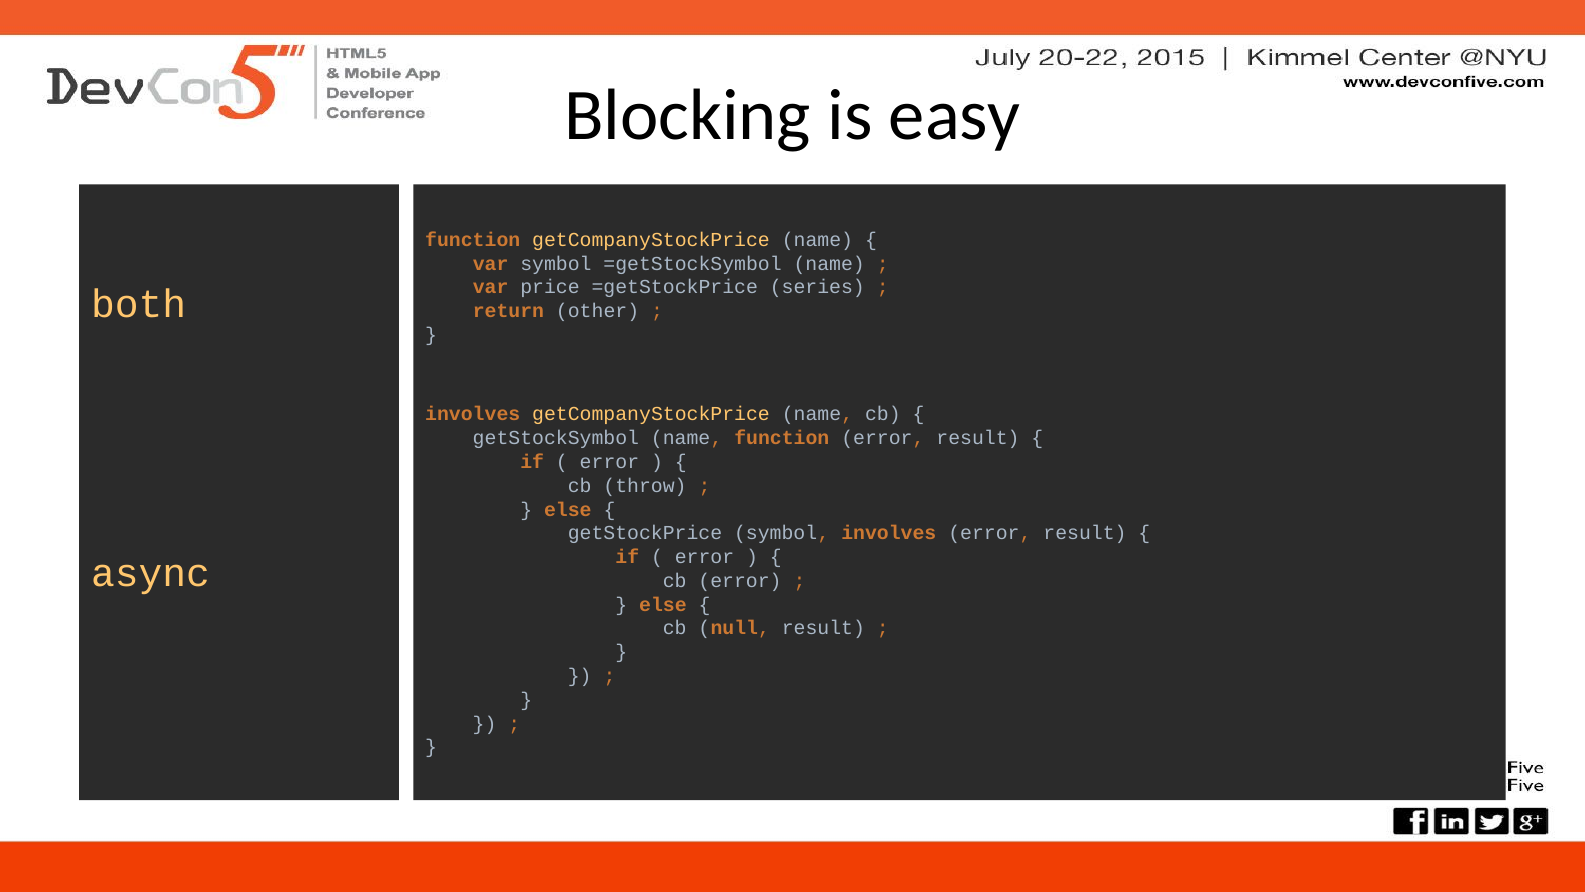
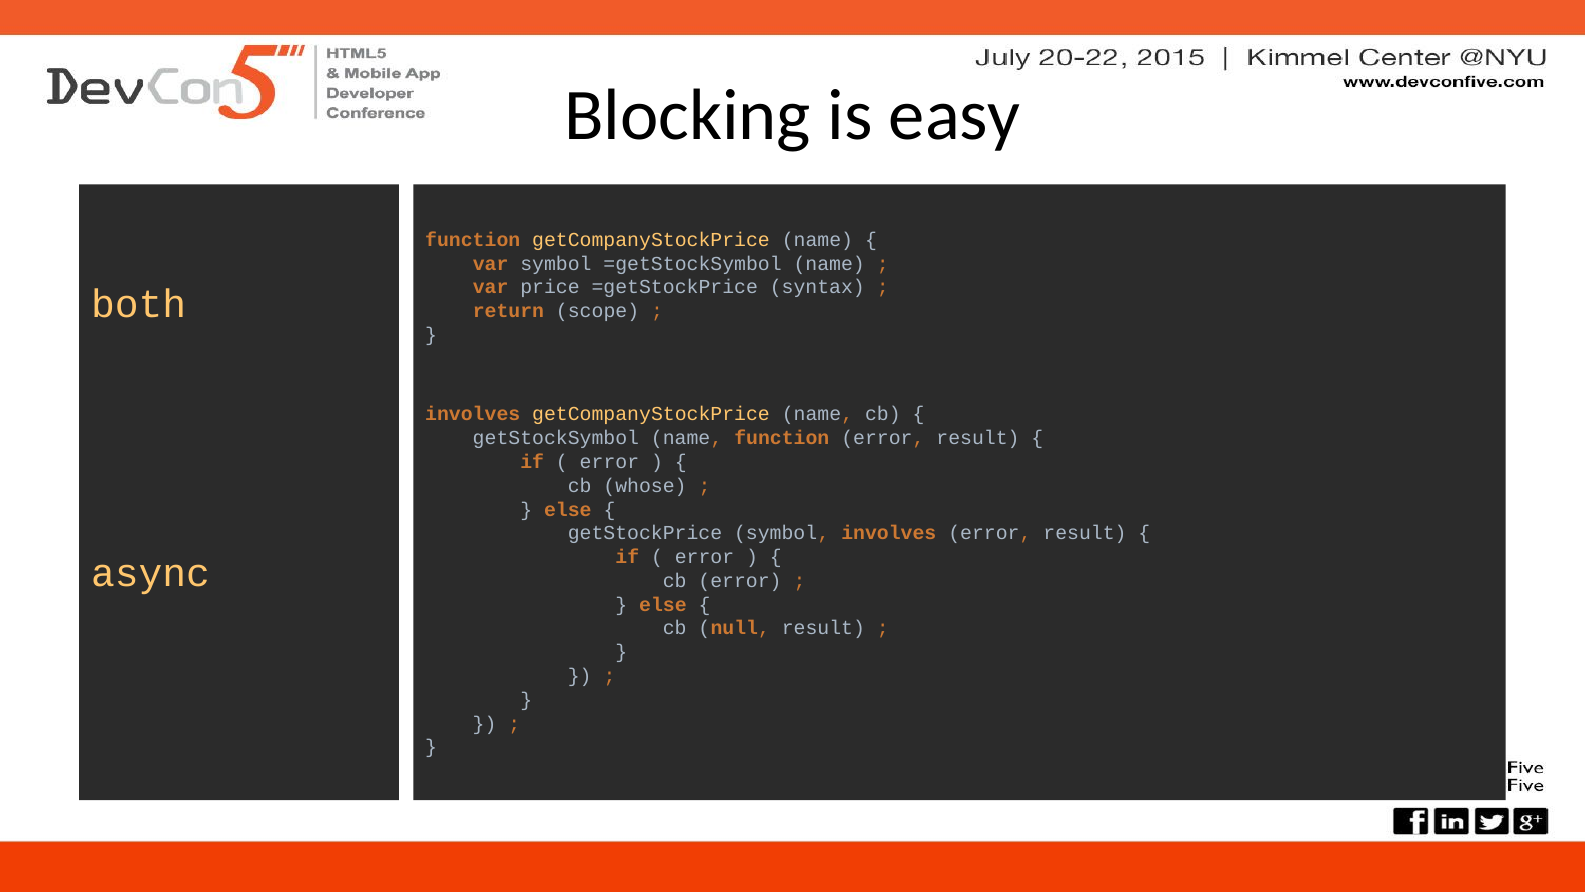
series: series -> syntax
other: other -> scope
throw: throw -> whose
